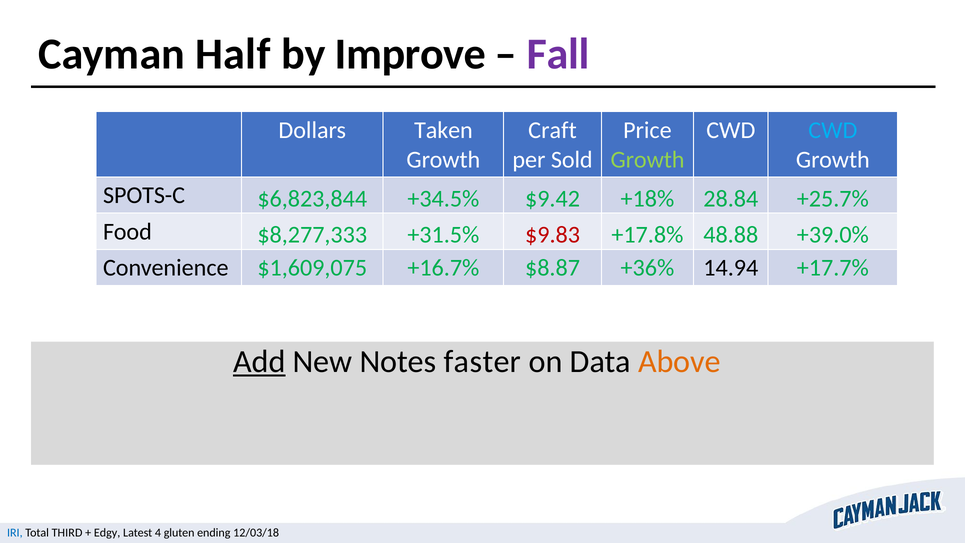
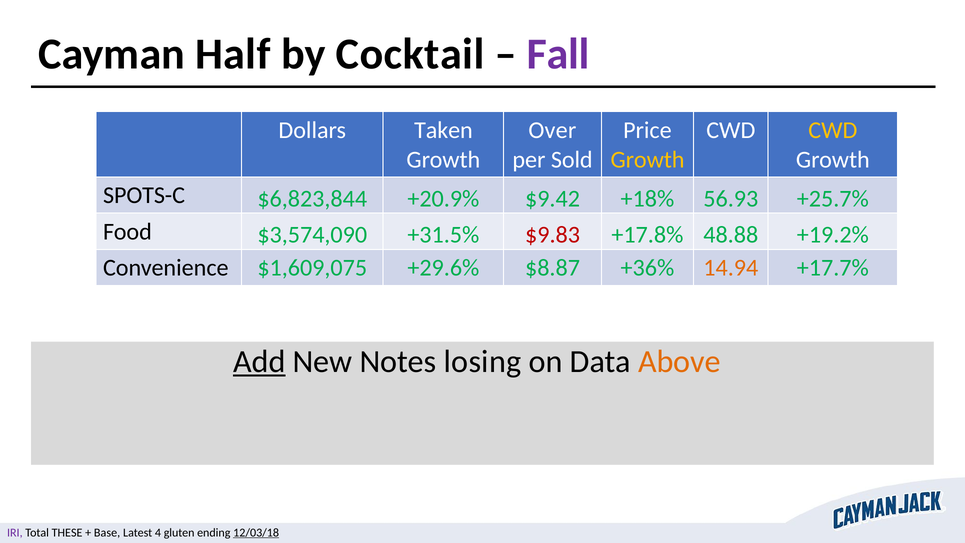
Improve: Improve -> Cocktail
Craft: Craft -> Over
CWD at (833, 130) colour: light blue -> yellow
Growth at (647, 160) colour: light green -> yellow
+34.5%: +34.5% -> +20.9%
28.84: 28.84 -> 56.93
$8,277,333: $8,277,333 -> $3,574,090
+39.0%: +39.0% -> +19.2%
+16.7%: +16.7% -> +29.6%
14.94 colour: black -> orange
faster: faster -> losing
IRI colour: blue -> purple
THIRD: THIRD -> THESE
Edgy: Edgy -> Base
12/03/18 underline: none -> present
